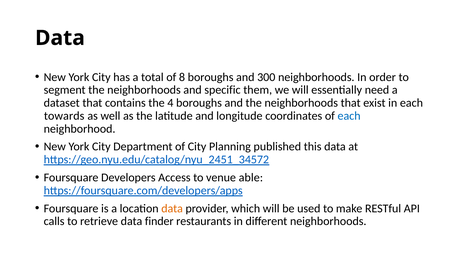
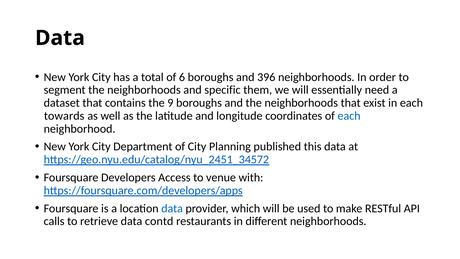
8: 8 -> 6
300: 300 -> 396
4: 4 -> 9
able: able -> with
data at (172, 208) colour: orange -> blue
finder: finder -> contd
